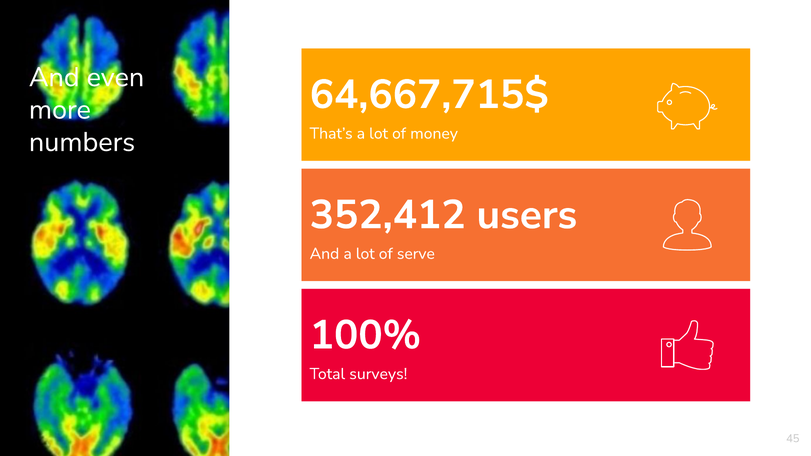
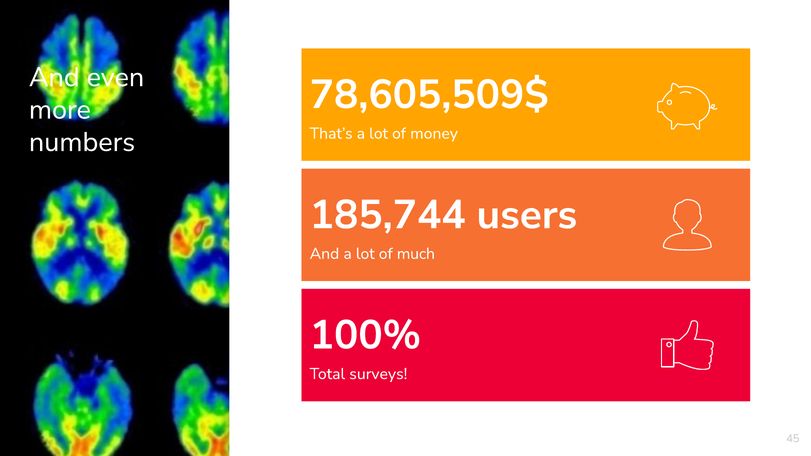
64,667,715$: 64,667,715$ -> 78,605,509$
352,412: 352,412 -> 185,744
serve: serve -> much
